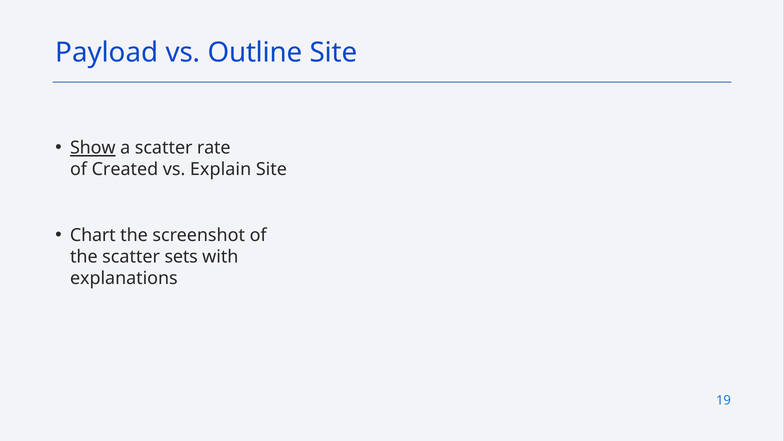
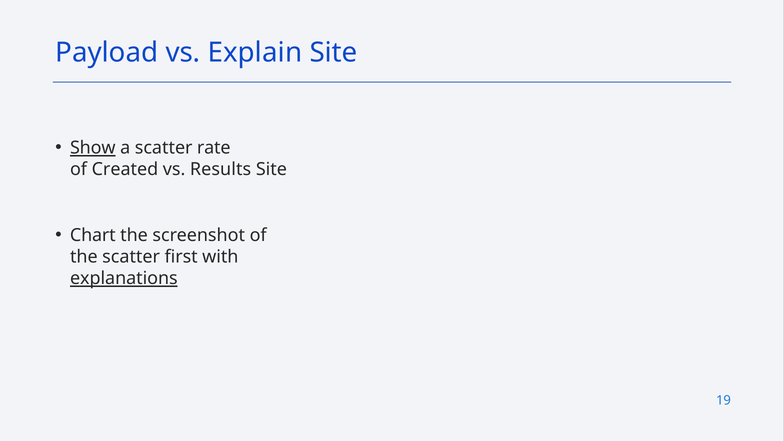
Outline: Outline -> Explain
Explain: Explain -> Results
sets: sets -> first
explanations underline: none -> present
